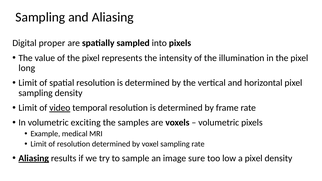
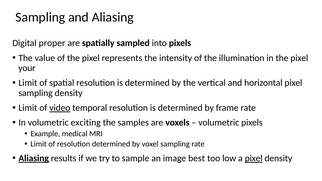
long: long -> your
sure: sure -> best
pixel at (254, 158) underline: none -> present
